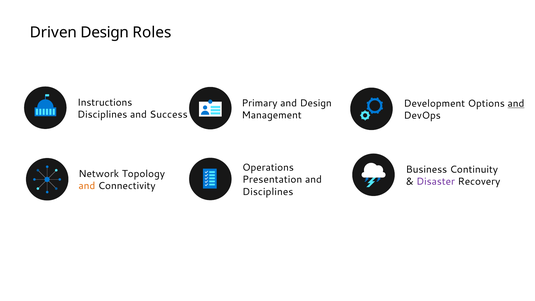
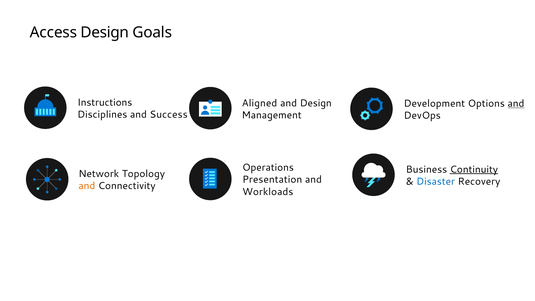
Driven: Driven -> Access
Roles: Roles -> Goals
Primary: Primary -> Aligned
Continuity underline: none -> present
Disaster colour: purple -> blue
Disciplines at (268, 192): Disciplines -> Workloads
